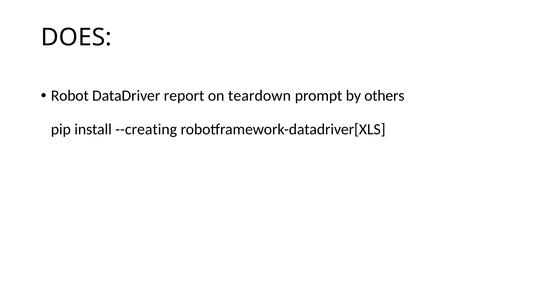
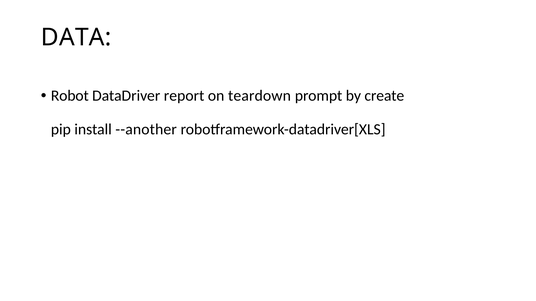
DOES: DOES -> DATA
others: others -> create
--creating: --creating -> --another
